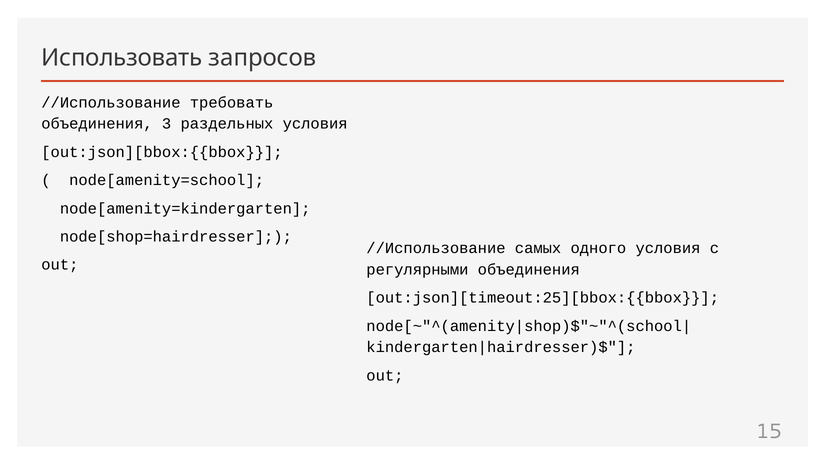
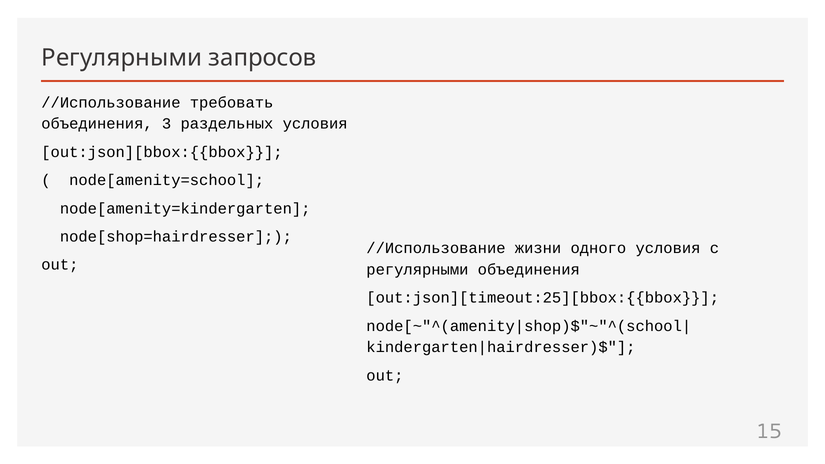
Использовать at (122, 58): Использовать -> Регулярными
самых: самых -> жизни
